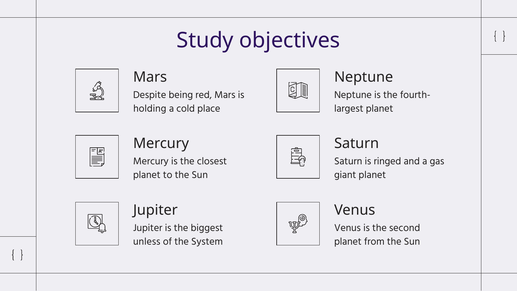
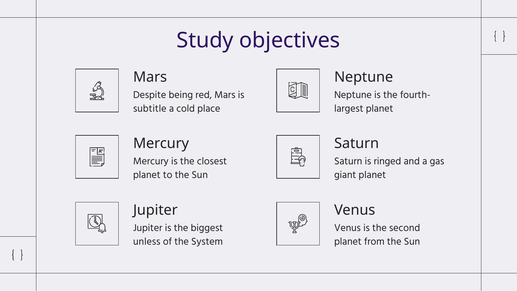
holding: holding -> subtitle
